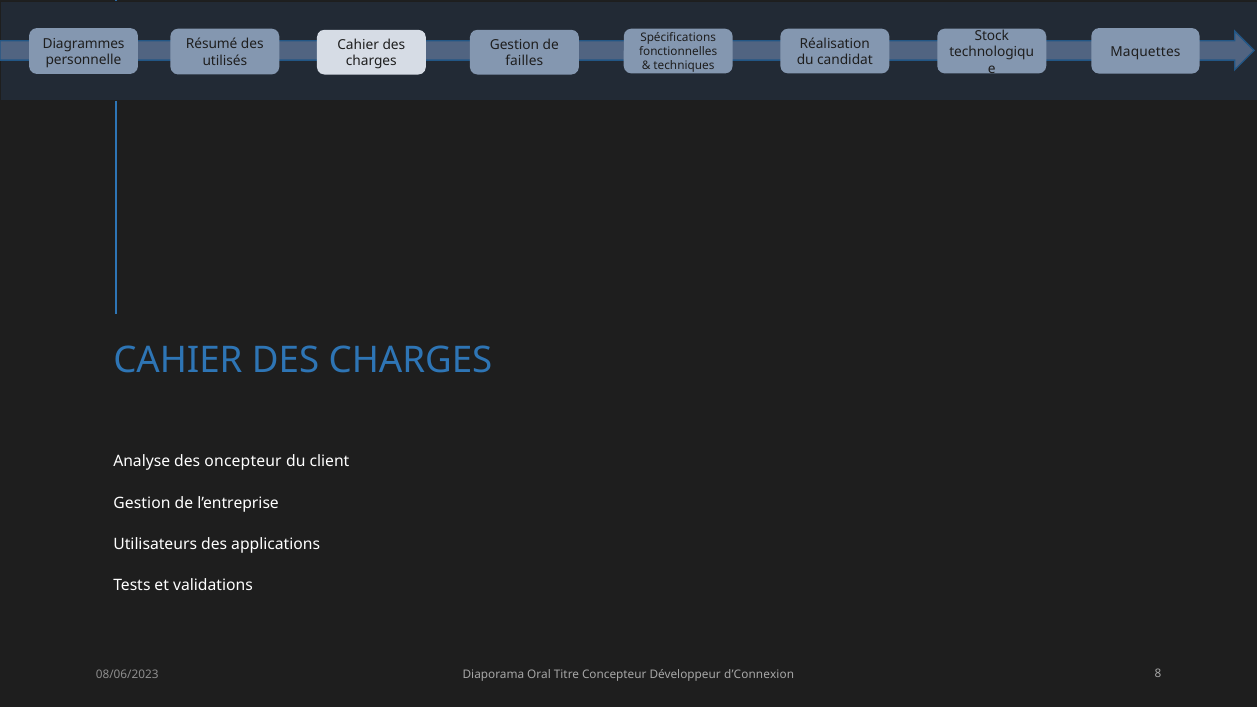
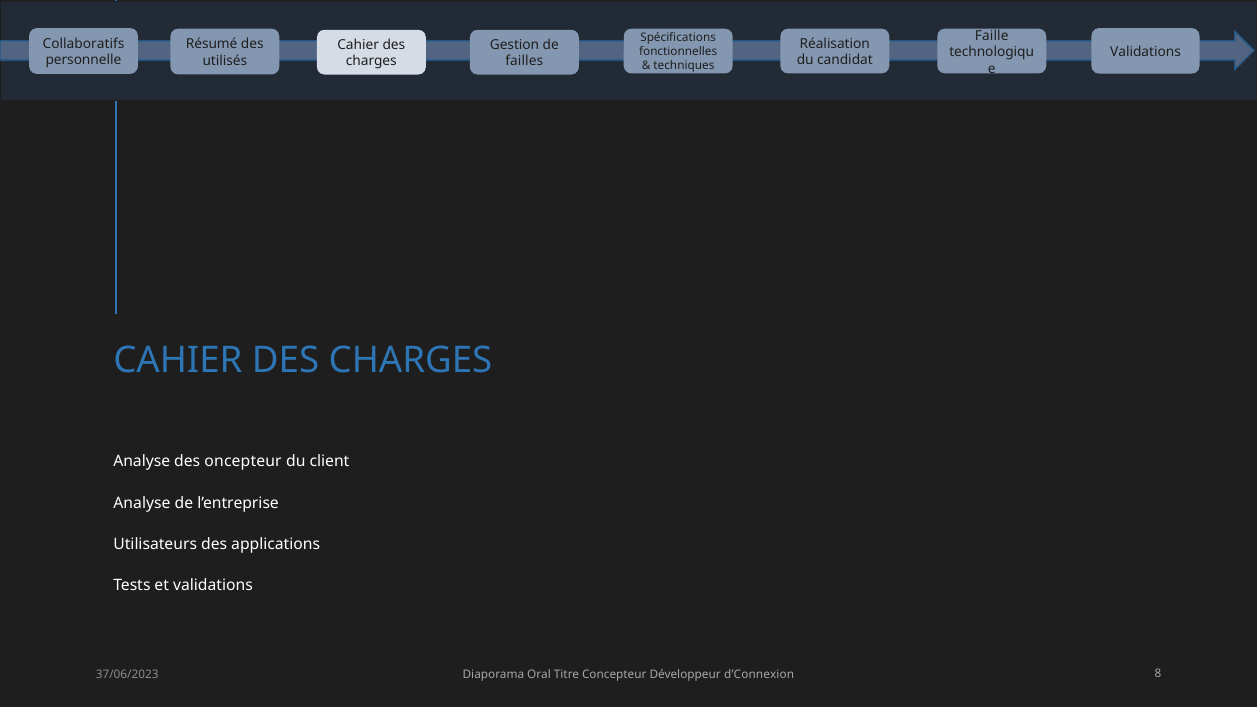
Stock: Stock -> Faille
Diagrammes: Diagrammes -> Collaboratifs
Maquettes at (1145, 52): Maquettes -> Validations
Gestion at (142, 503): Gestion -> Analyse
08/06/2023: 08/06/2023 -> 37/06/2023
